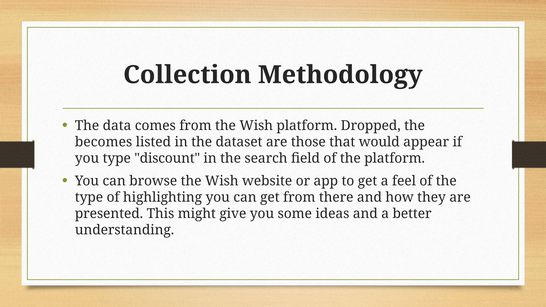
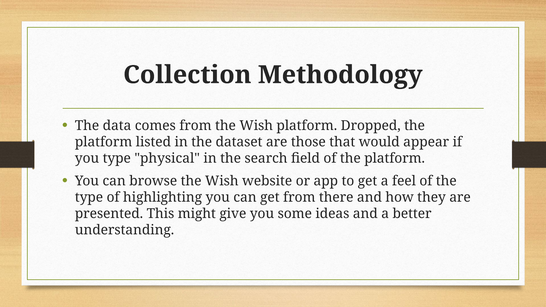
becomes at (104, 142): becomes -> platform
discount: discount -> physical
